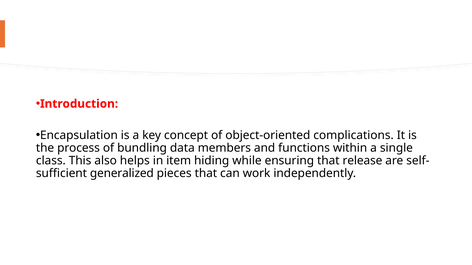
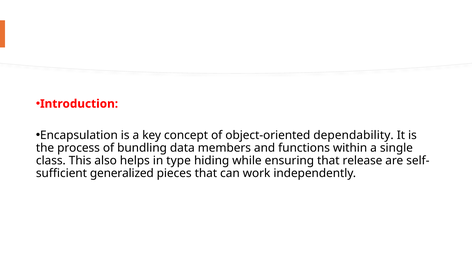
complications: complications -> dependability
item: item -> type
